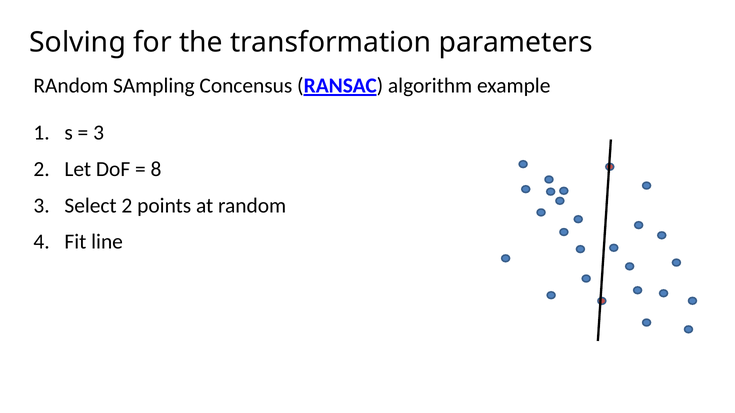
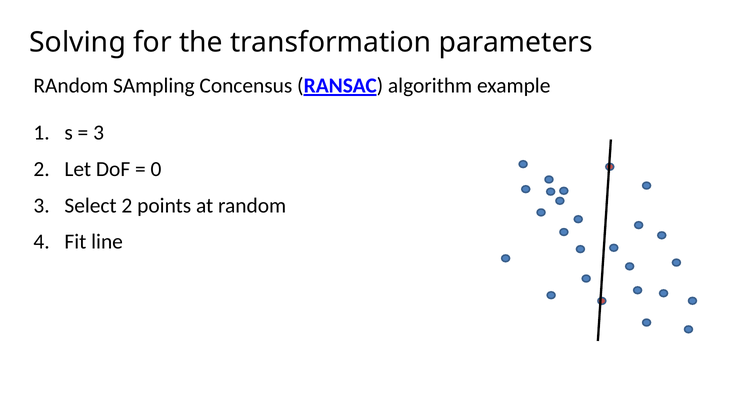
8: 8 -> 0
